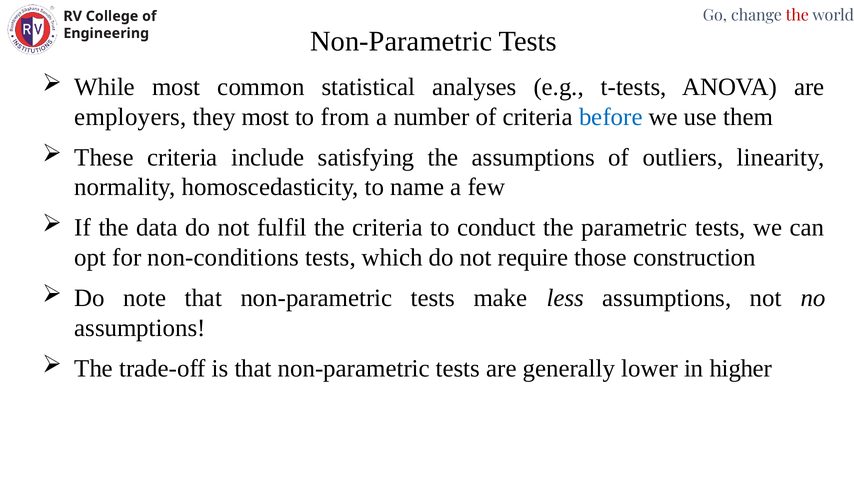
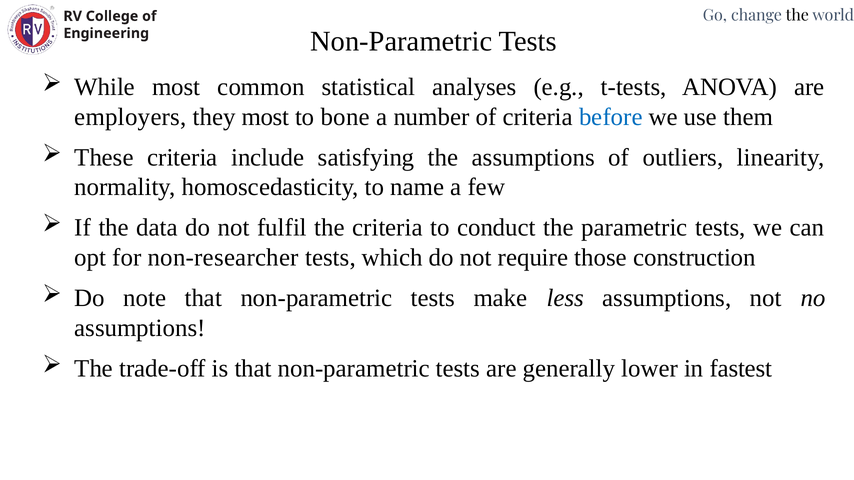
the at (797, 15) colour: red -> black
from: from -> bone
non-conditions: non-conditions -> non-researcher
higher: higher -> fastest
